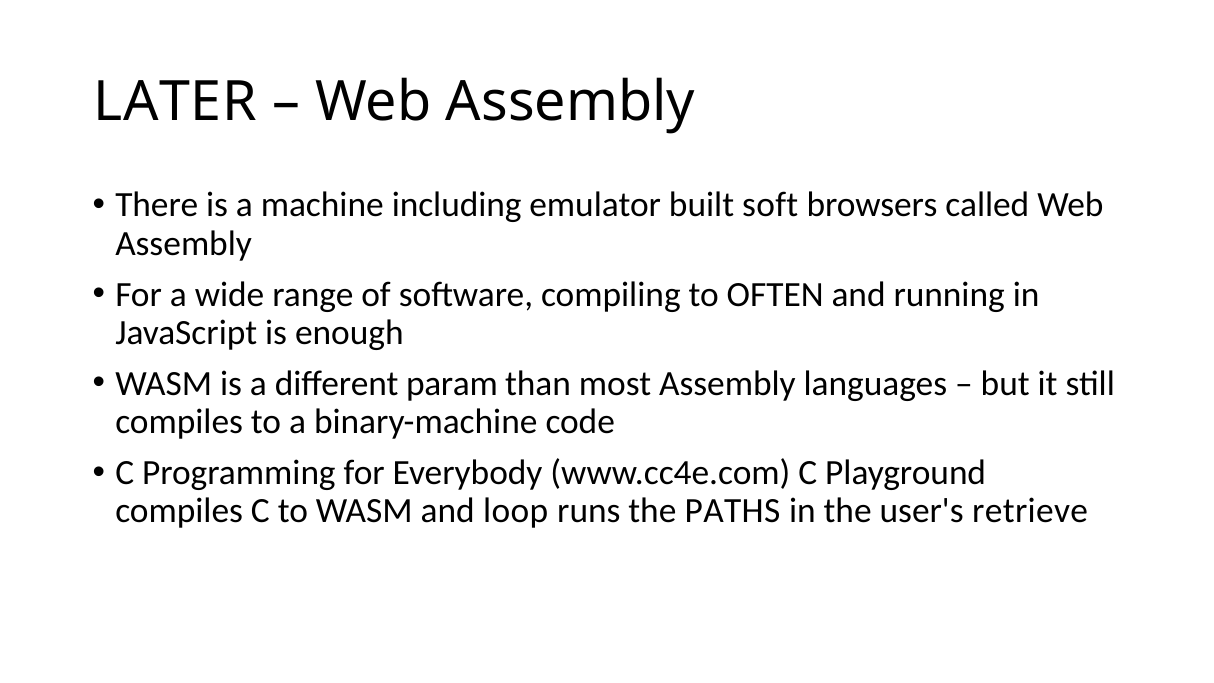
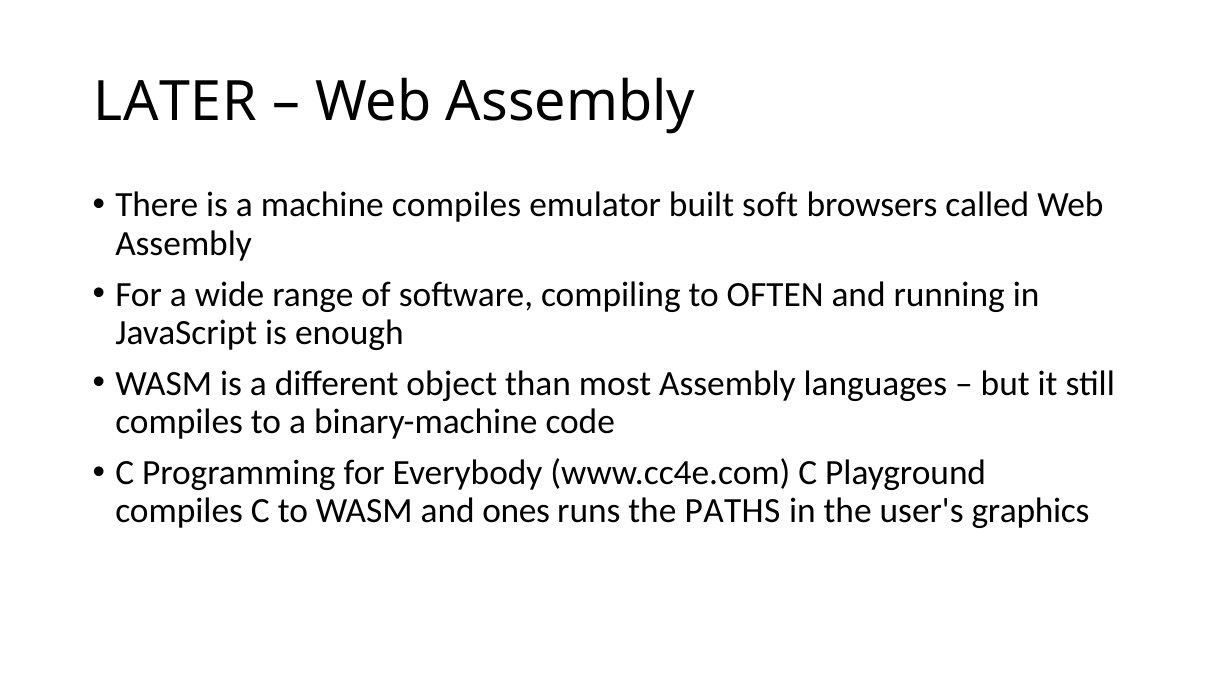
machine including: including -> compiles
param: param -> object
loop: loop -> ones
retrieve: retrieve -> graphics
